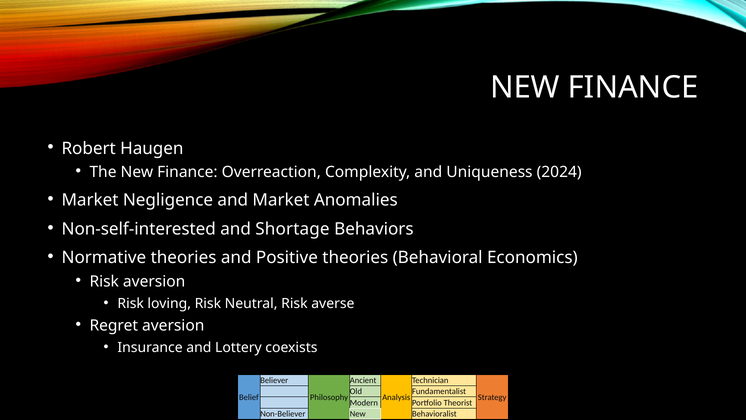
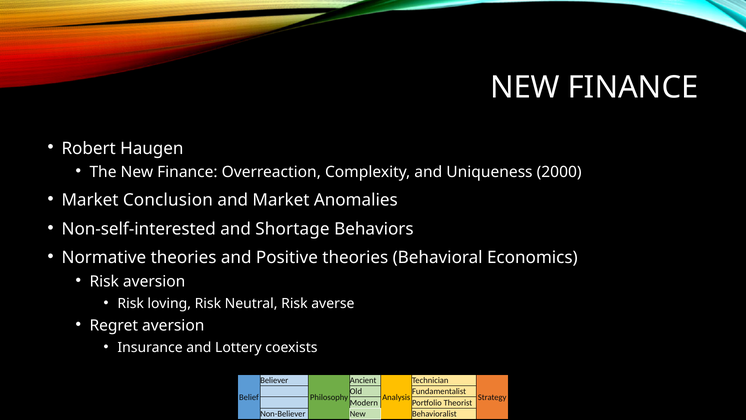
2024: 2024 -> 2000
Negligence: Negligence -> Conclusion
